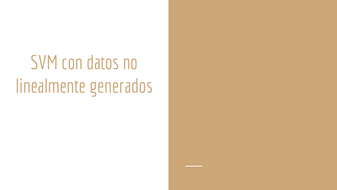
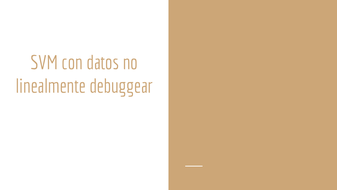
generados: generados -> debuggear
